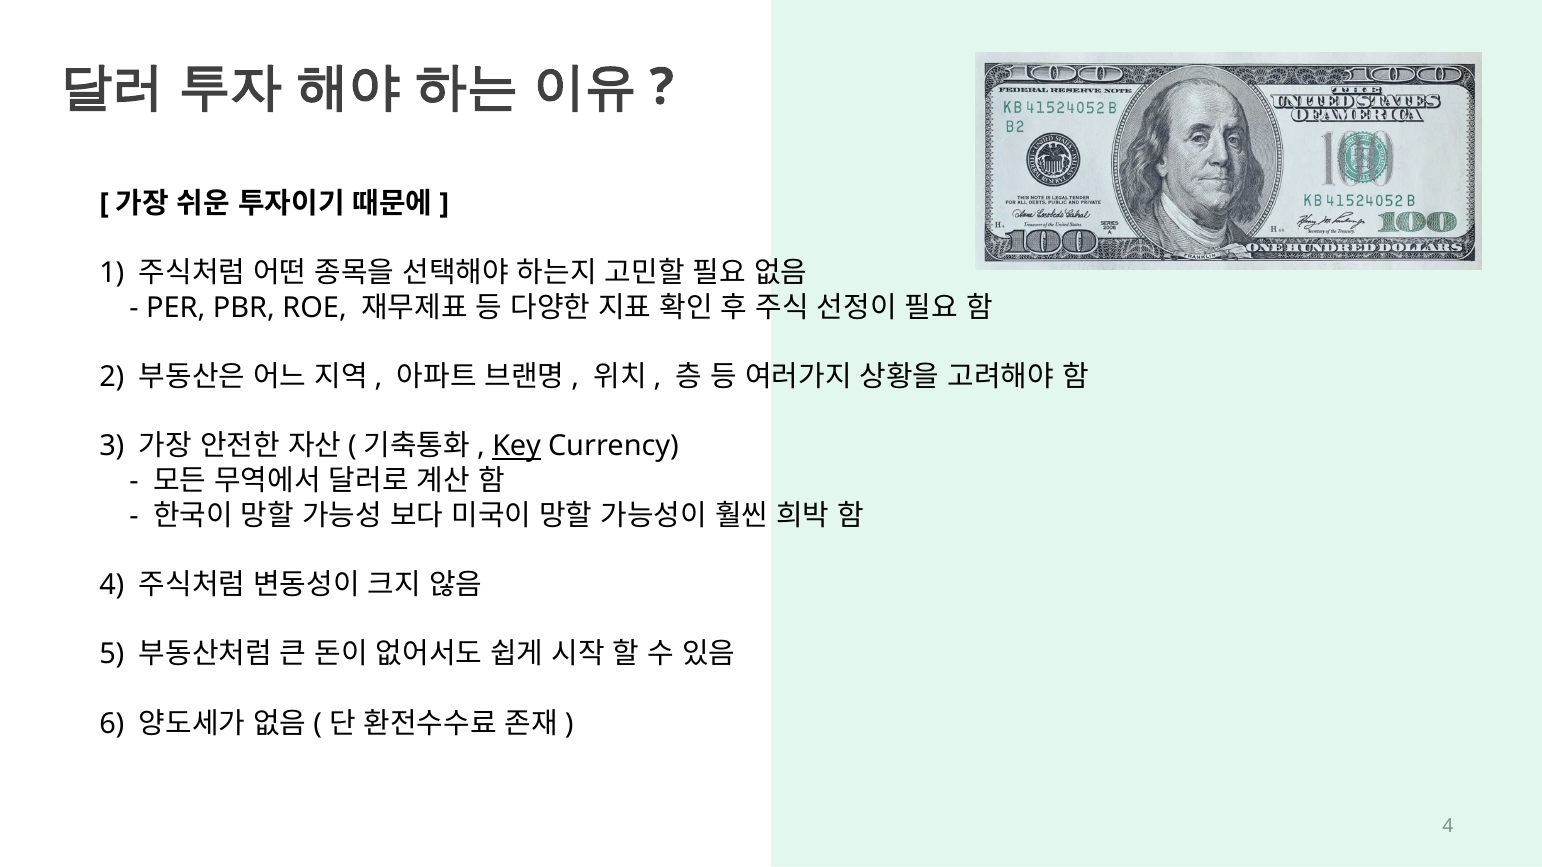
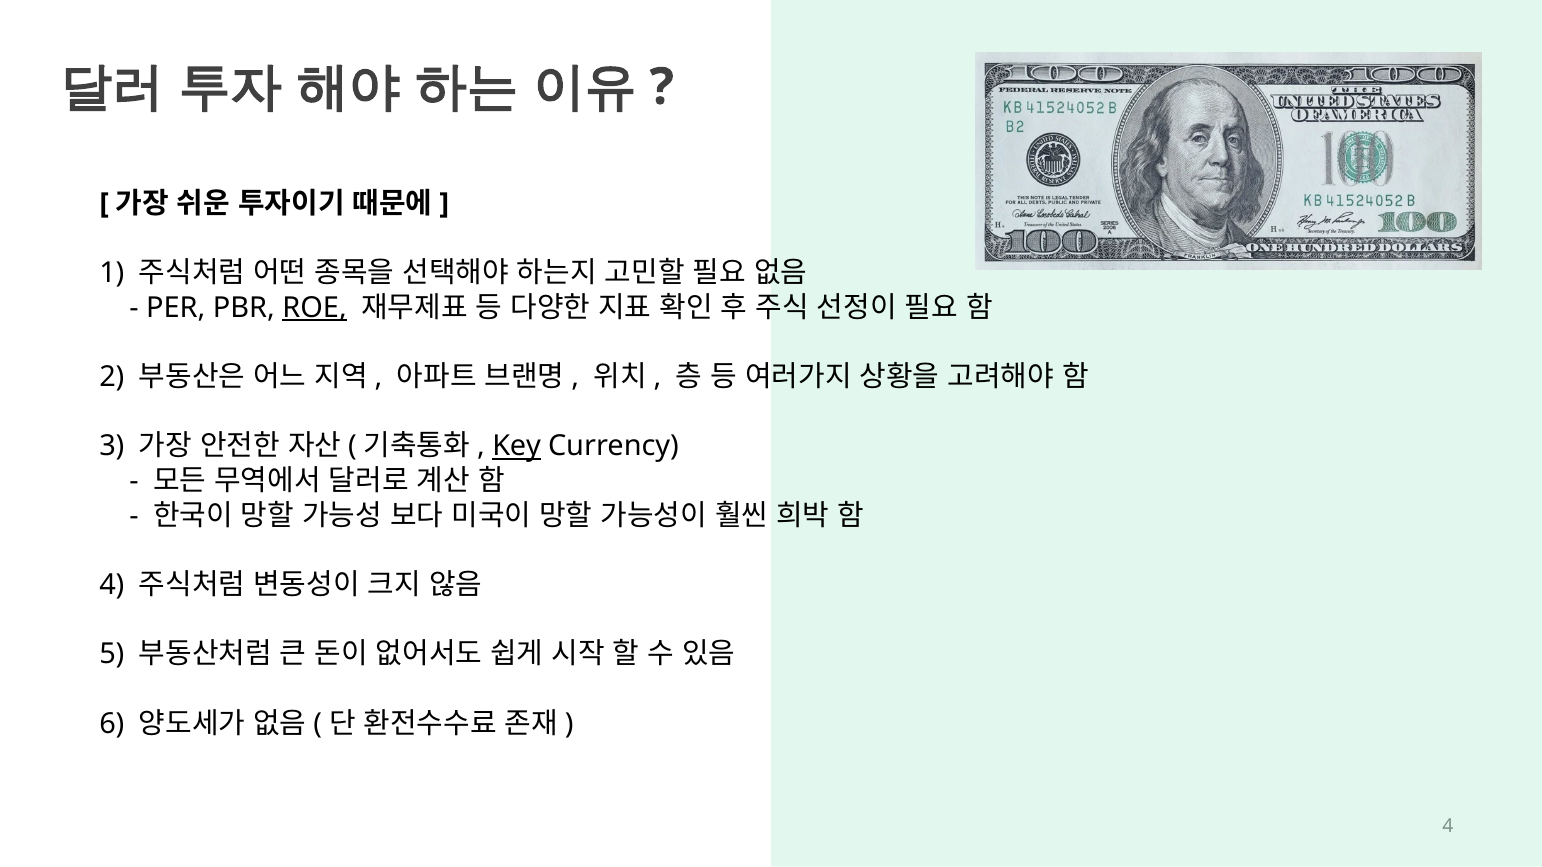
ROE underline: none -> present
